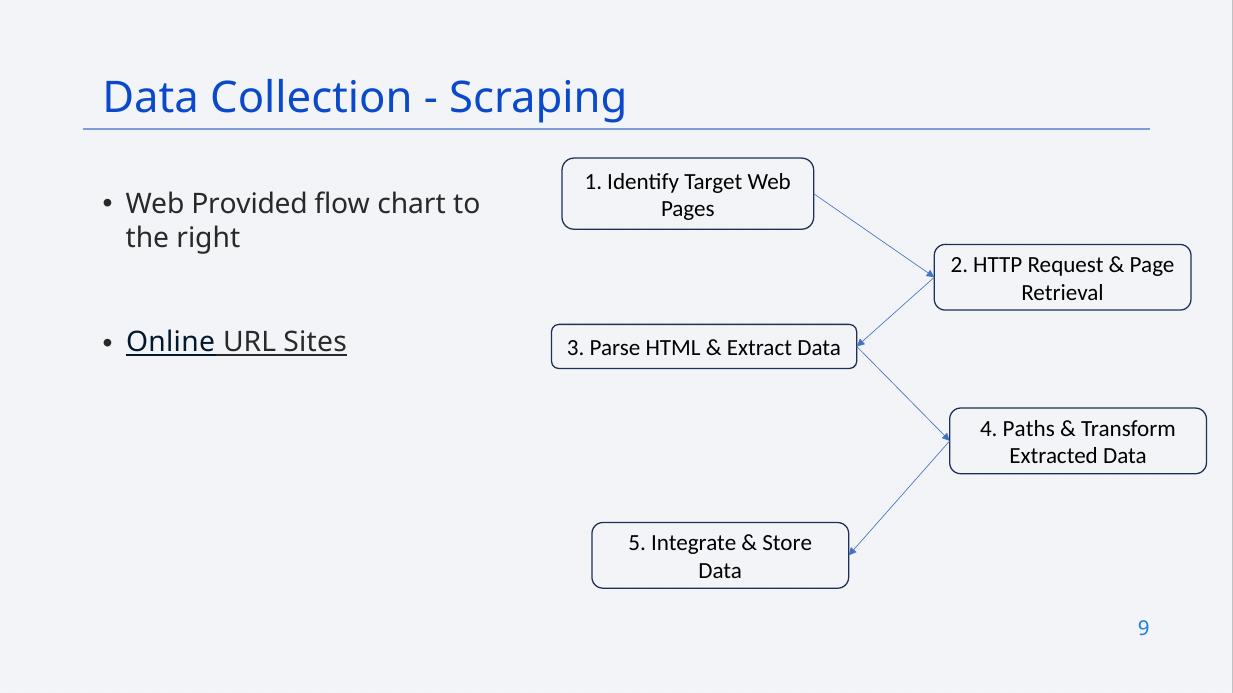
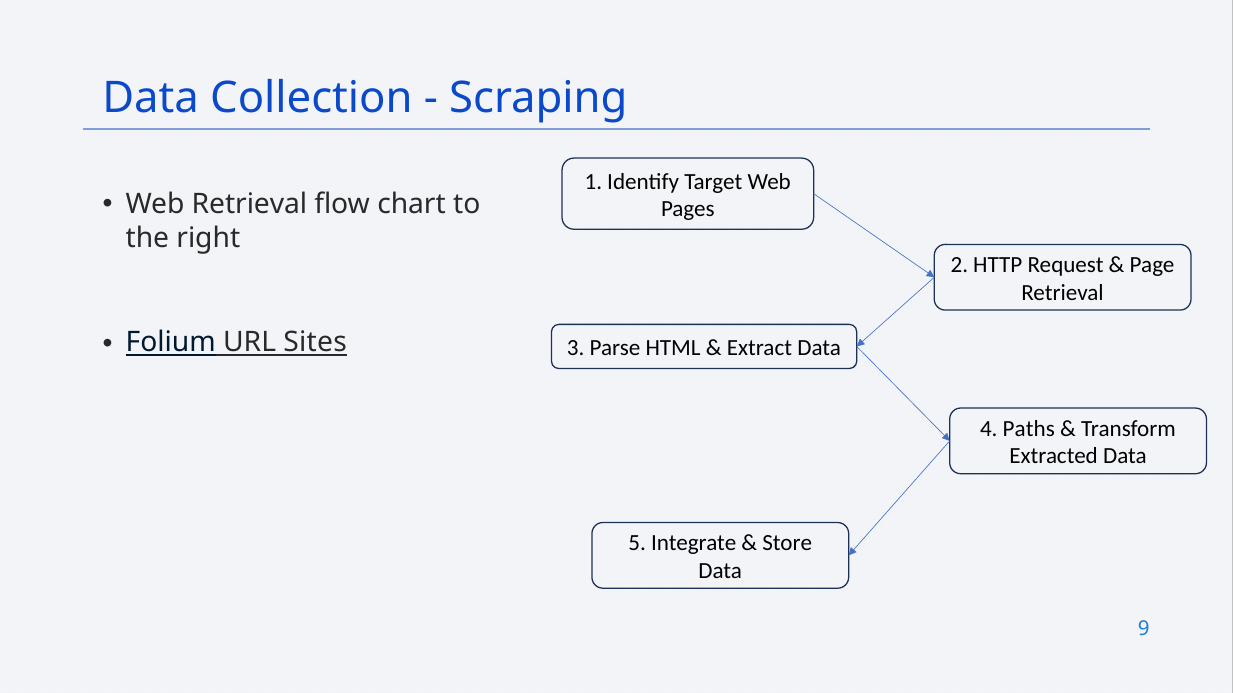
Web Provided: Provided -> Retrieval
Online: Online -> Folium
